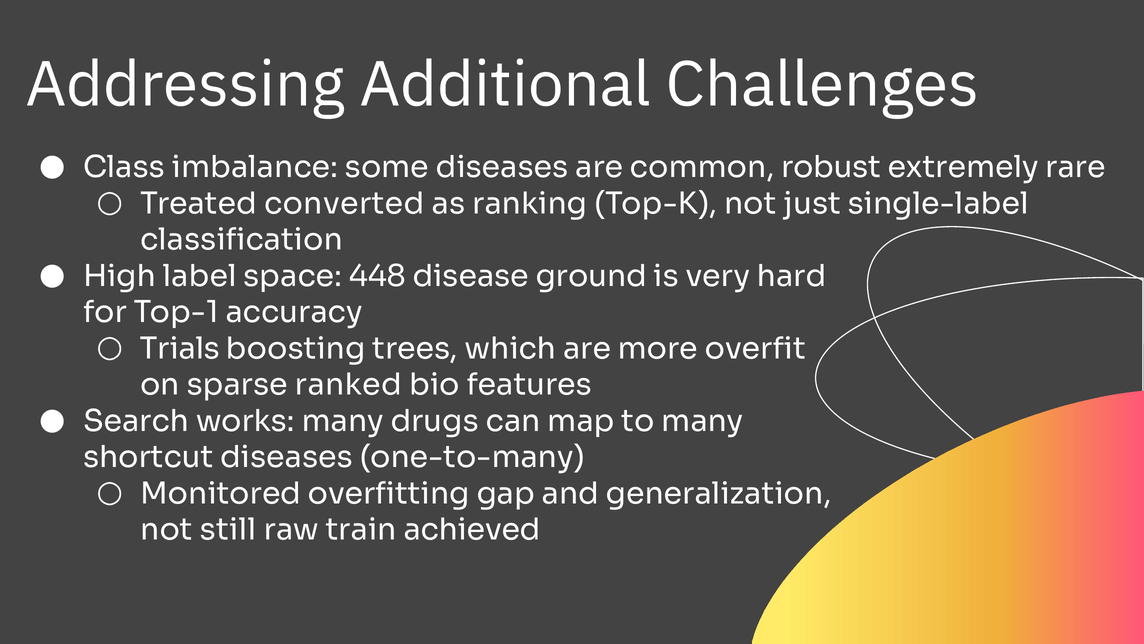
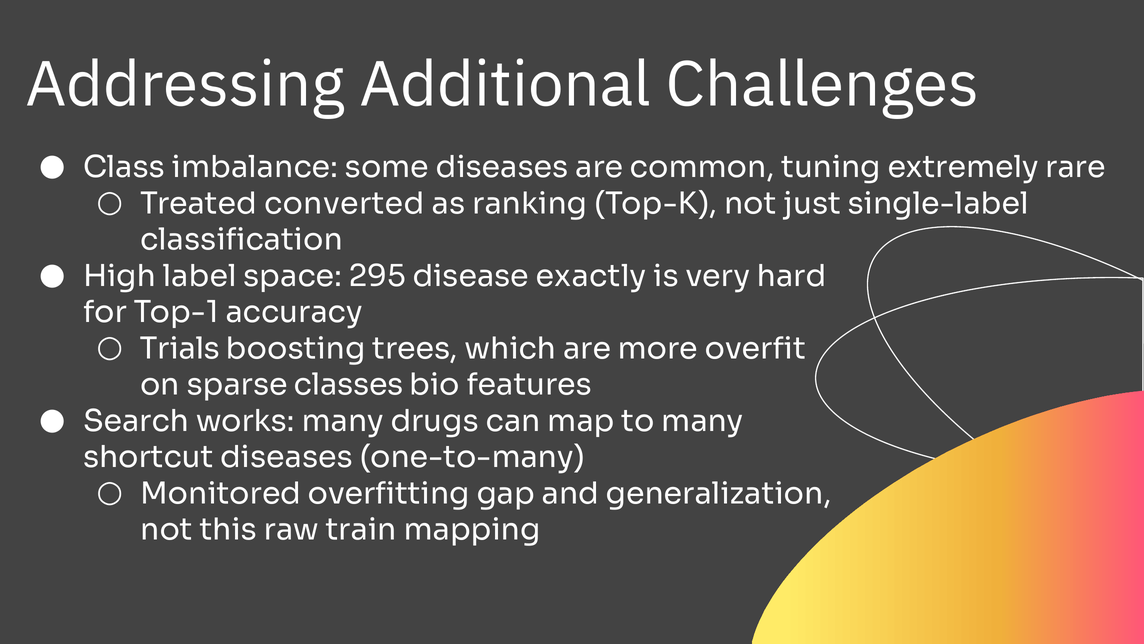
robust: robust -> tuning
448: 448 -> 295
ground: ground -> exactly
ranked: ranked -> classes
still: still -> this
achieved: achieved -> mapping
